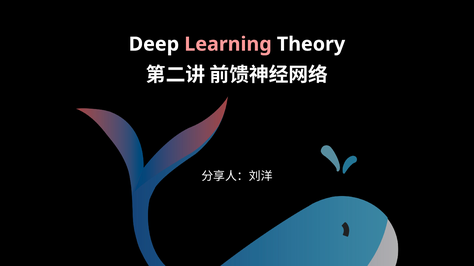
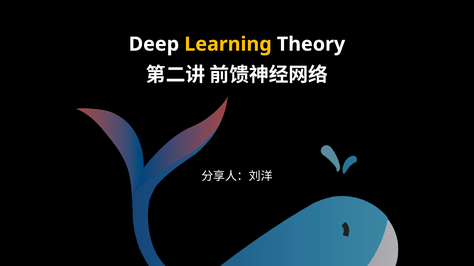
Learning colour: pink -> yellow
